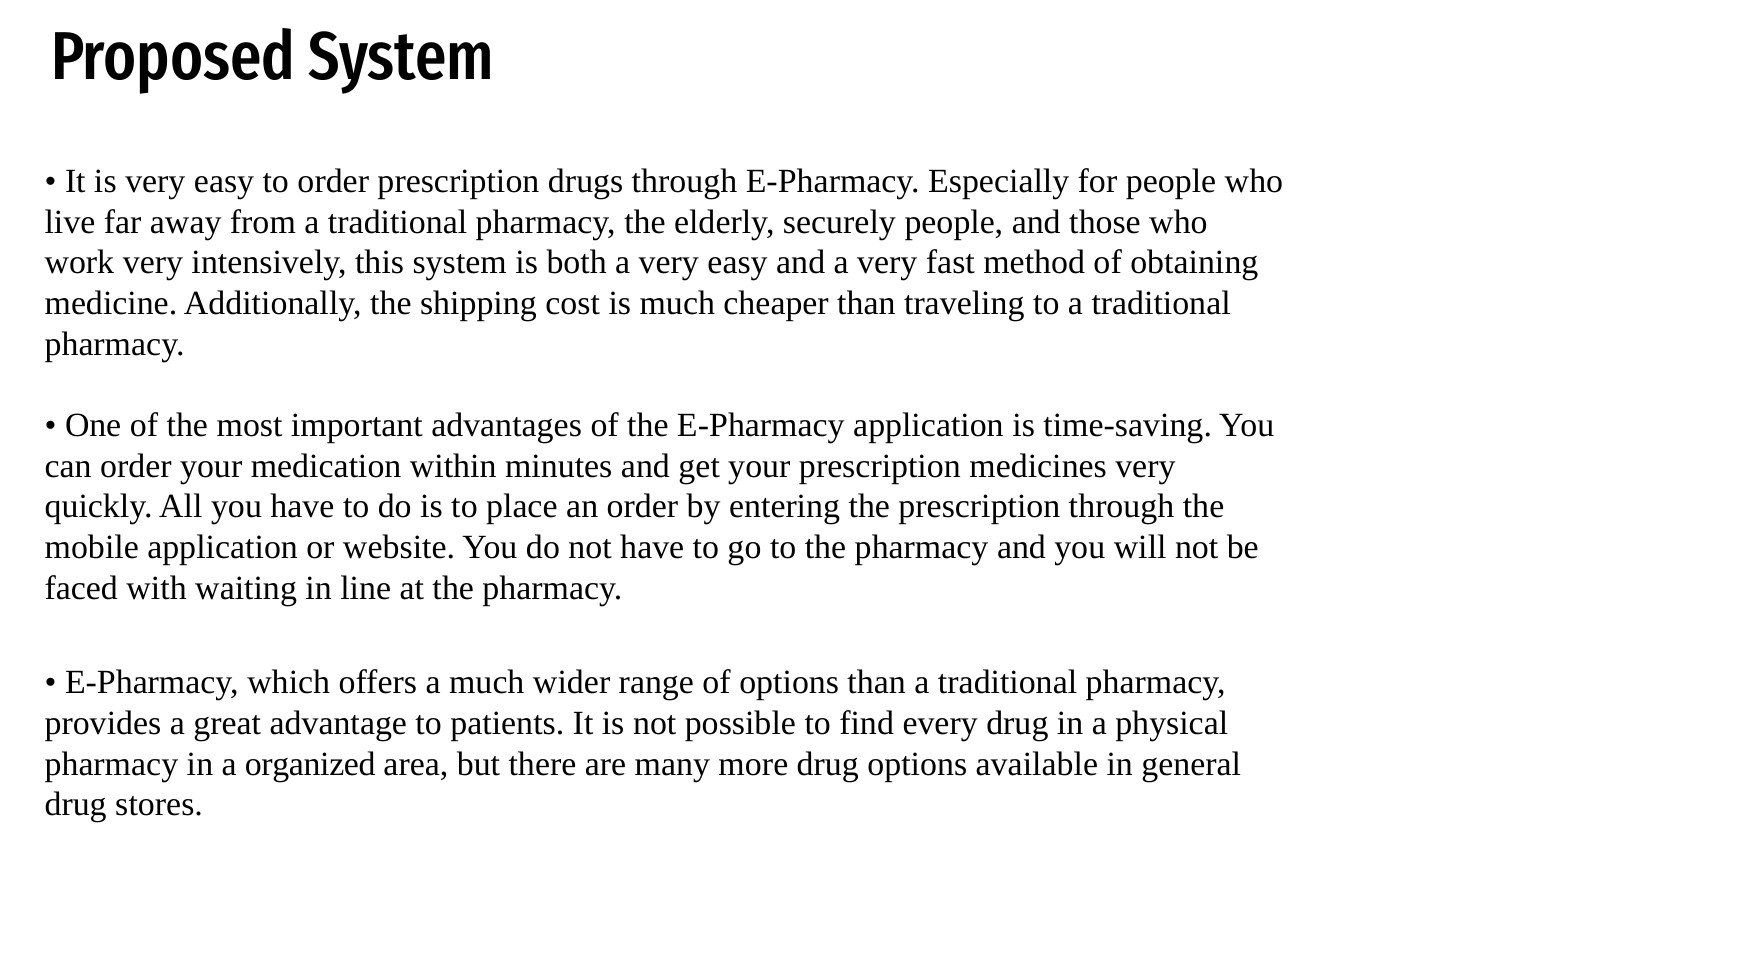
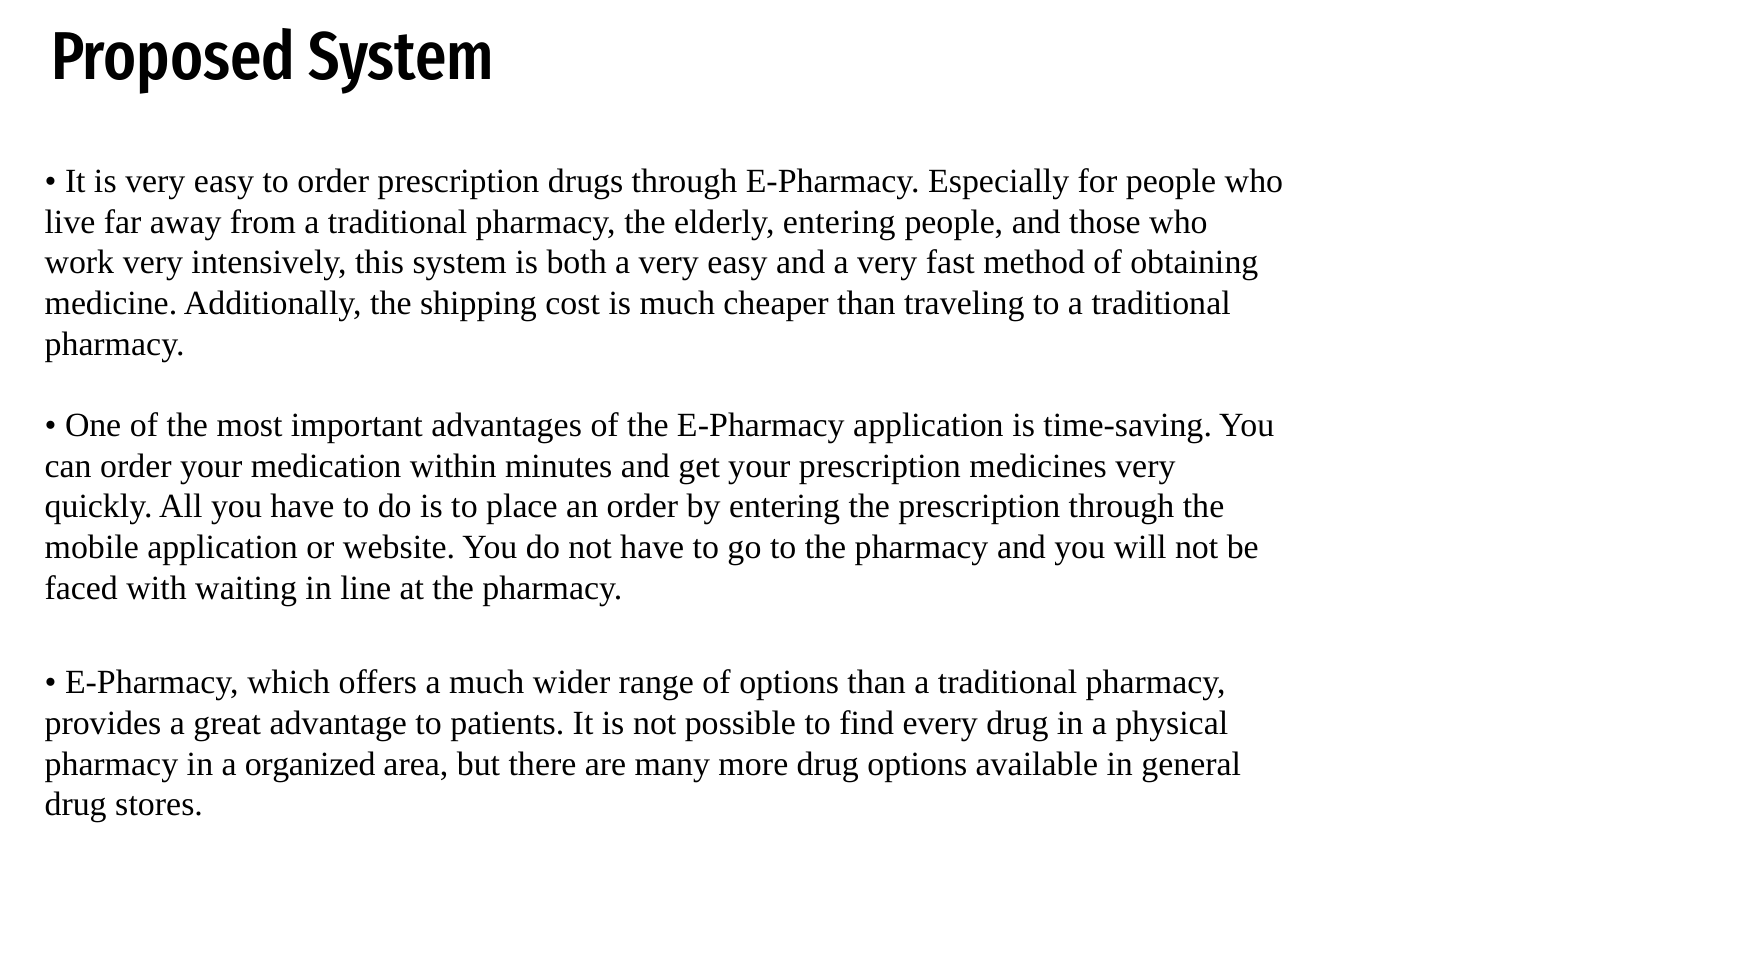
elderly securely: securely -> entering
